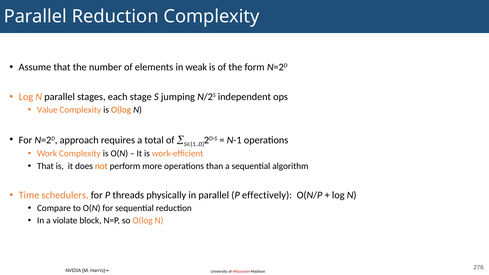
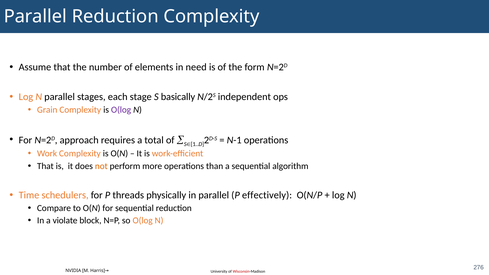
weak: weak -> need
jumping: jumping -> basically
Value: Value -> Grain
O(log at (121, 110) colour: orange -> purple
